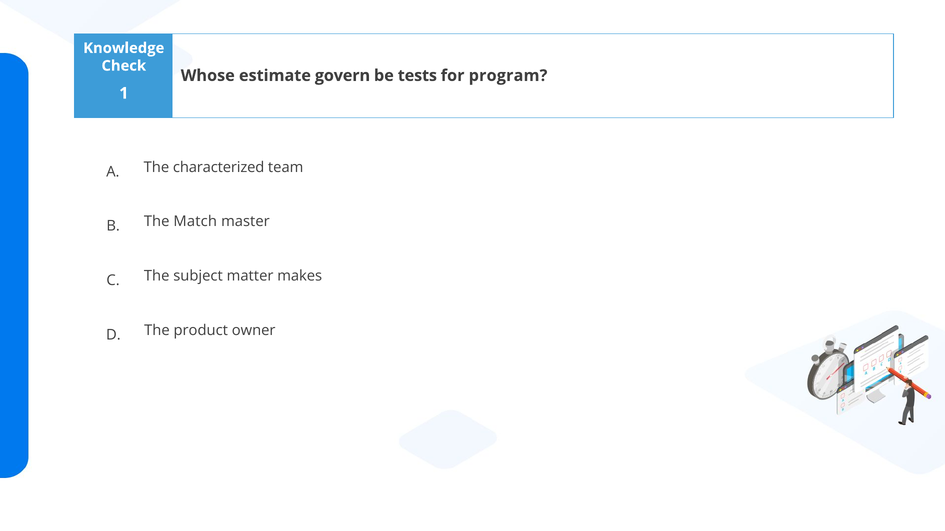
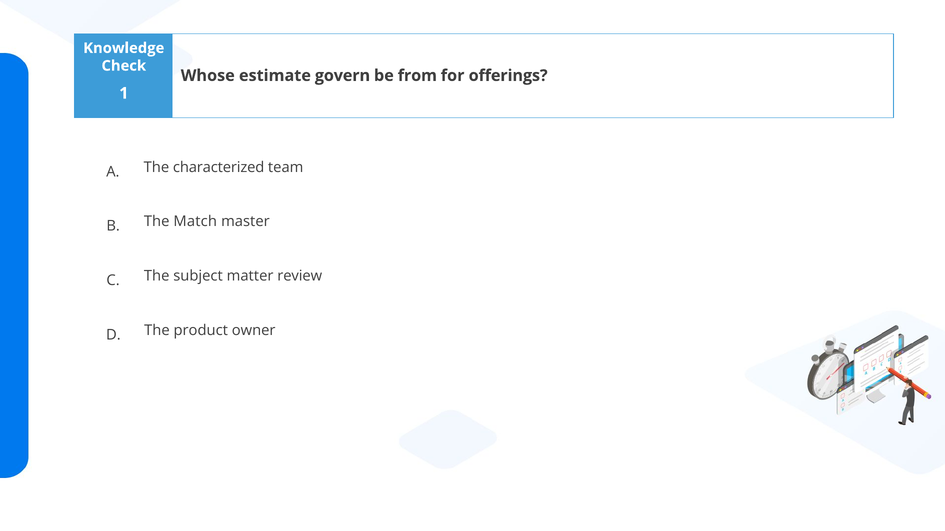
tests: tests -> from
program: program -> offerings
makes: makes -> review
